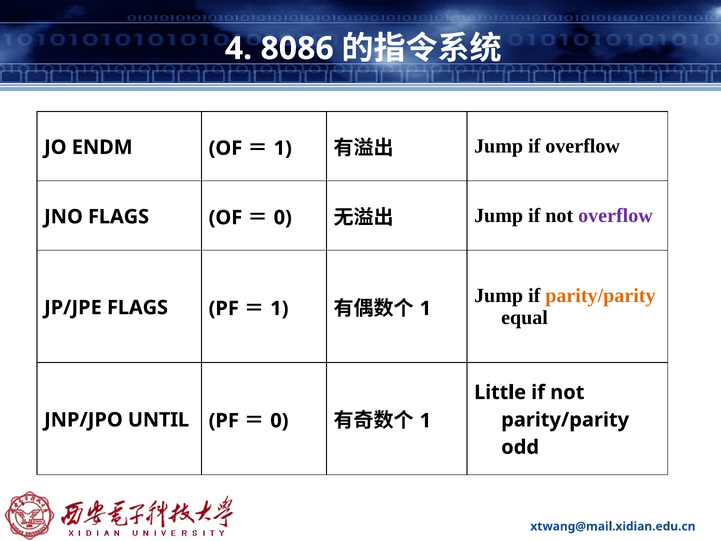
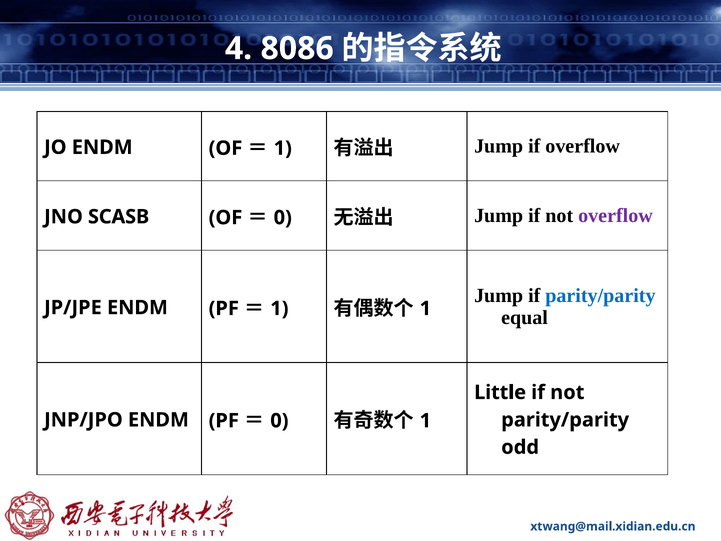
JNO FLAGS: FLAGS -> SCASB
parity/parity at (600, 295) colour: orange -> blue
JP/JPE FLAGS: FLAGS -> ENDM
JNP/JPO UNTIL: UNTIL -> ENDM
